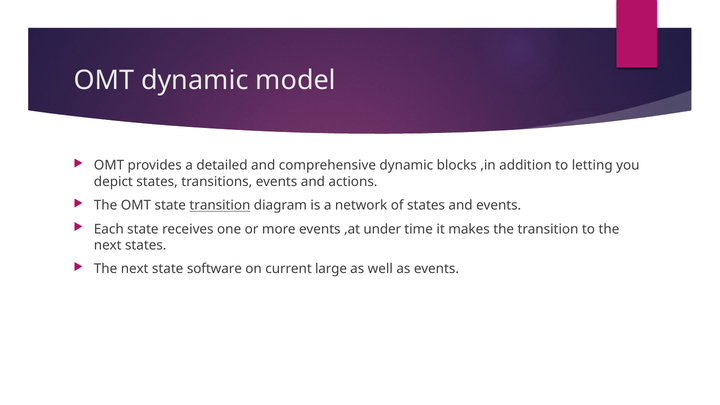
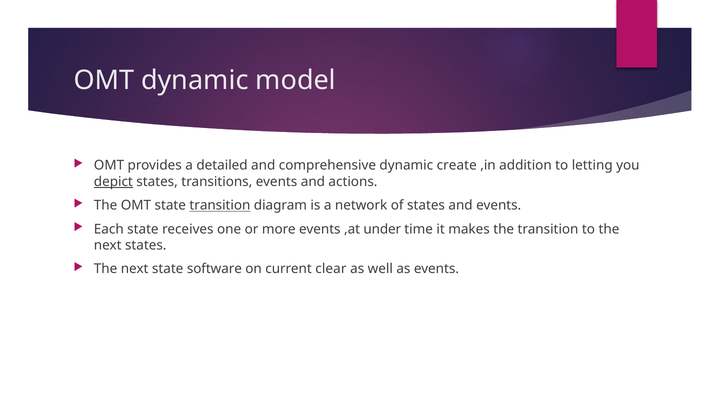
blocks: blocks -> create
depict underline: none -> present
large: large -> clear
